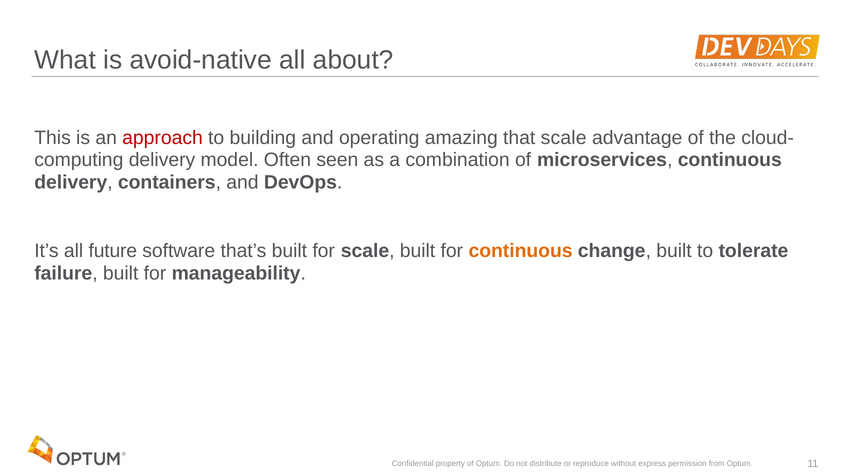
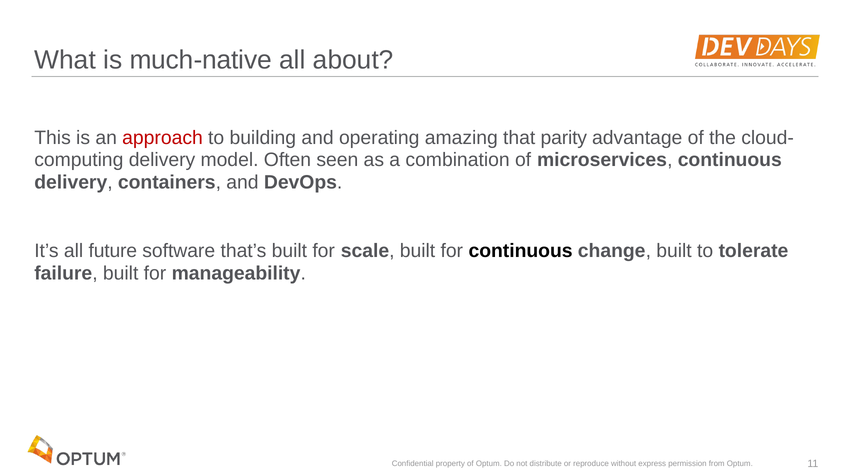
avoid-native: avoid-native -> much-native
that scale: scale -> parity
continuous at (521, 251) colour: orange -> black
